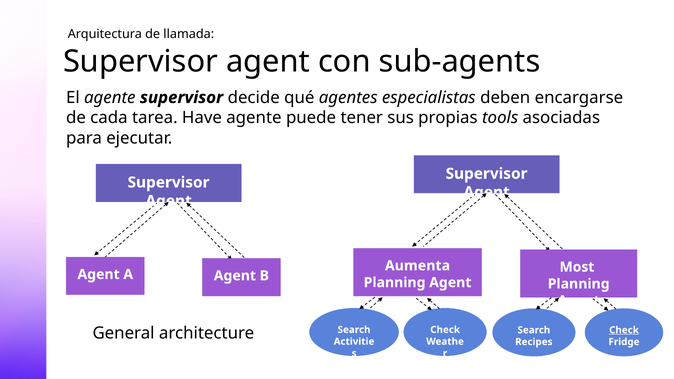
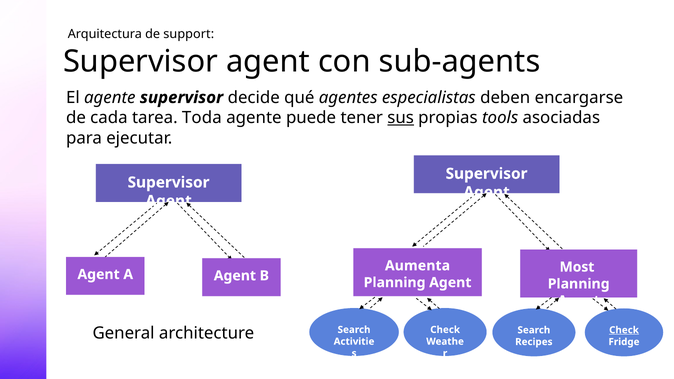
llamada: llamada -> support
Have: Have -> Toda
sus underline: none -> present
